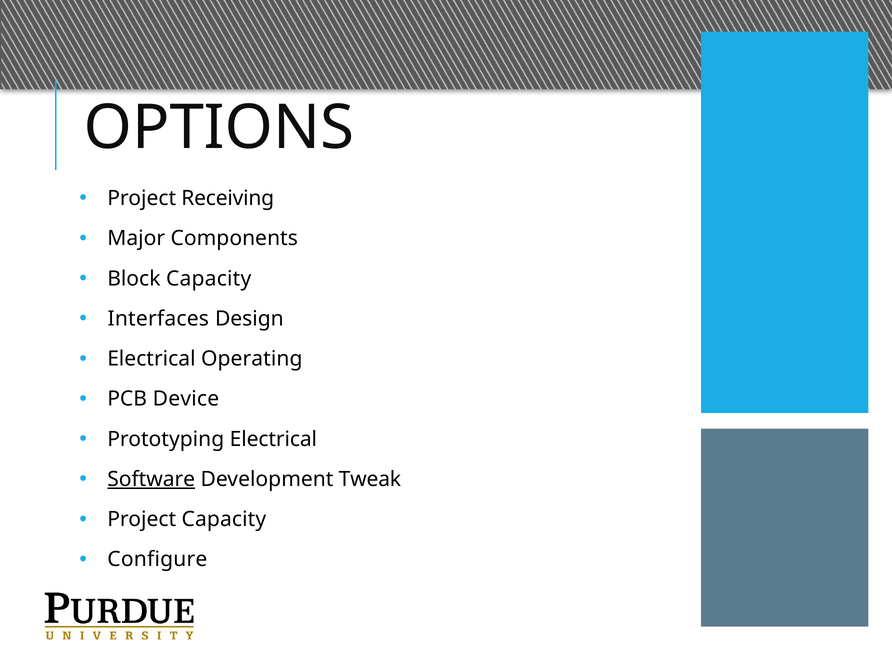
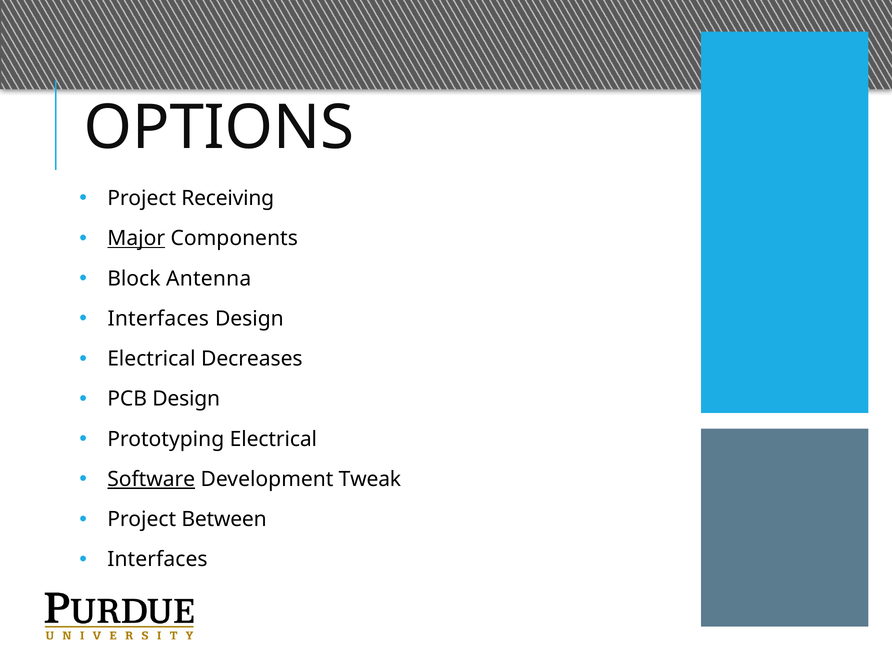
Major underline: none -> present
Block Capacity: Capacity -> Antenna
Operating: Operating -> Decreases
PCB Device: Device -> Design
Project Capacity: Capacity -> Between
Configure at (157, 560): Configure -> Interfaces
